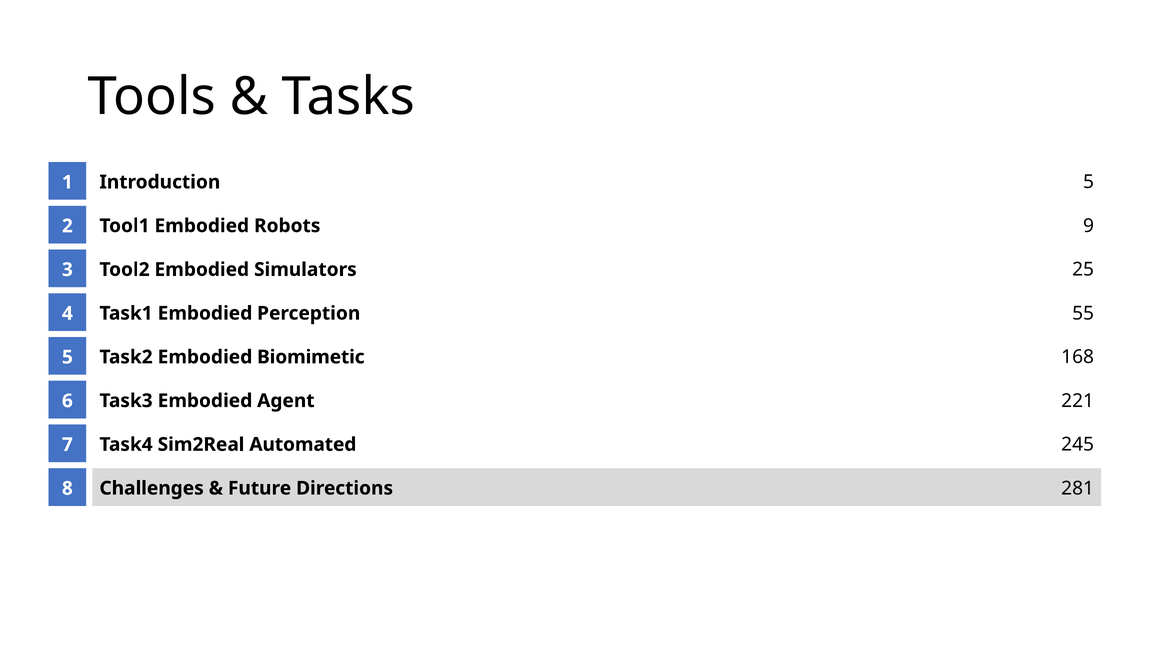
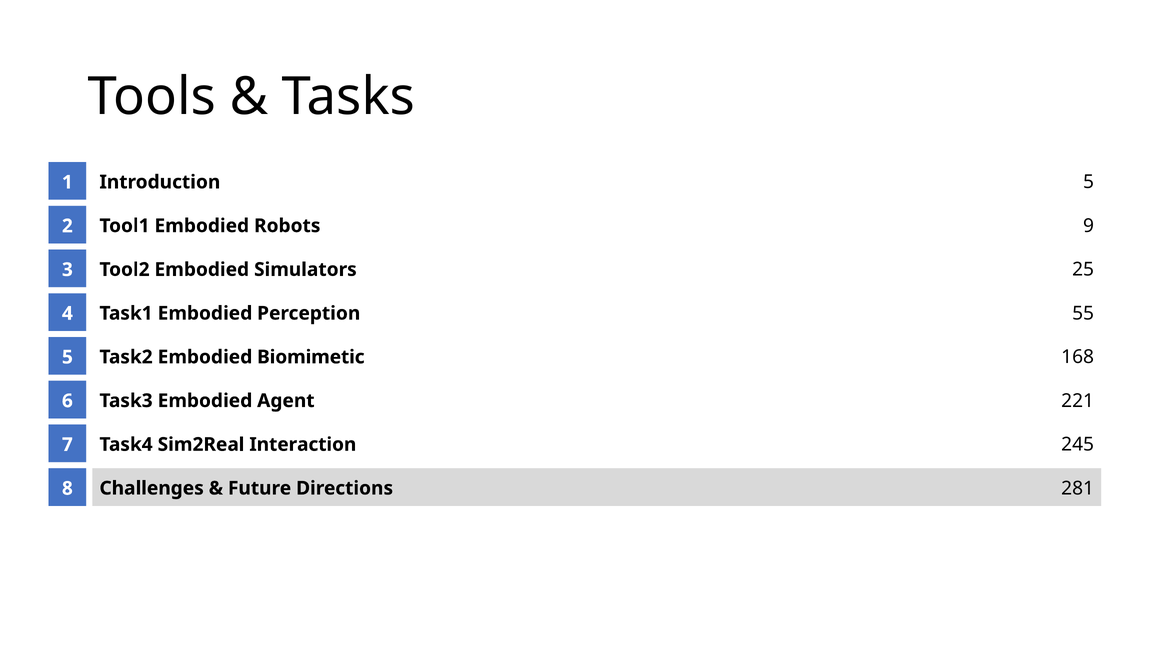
Automated: Automated -> Interaction
